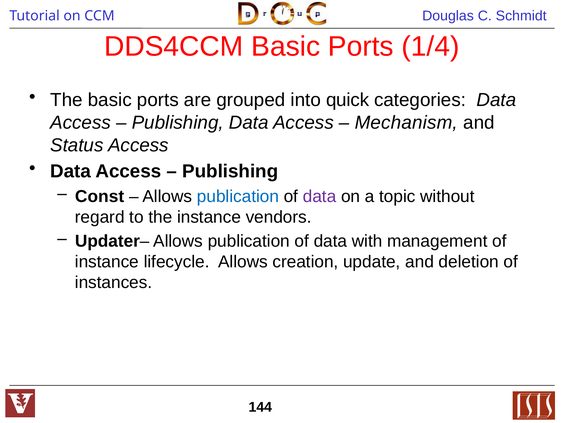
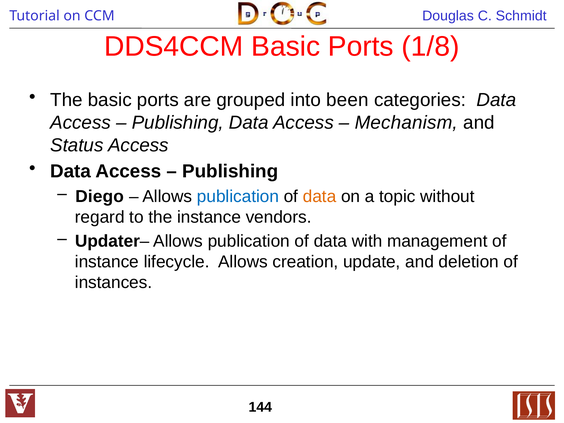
1/4: 1/4 -> 1/8
quick: quick -> been
Const: Const -> Diego
data at (320, 196) colour: purple -> orange
